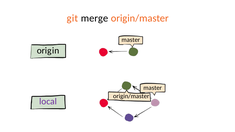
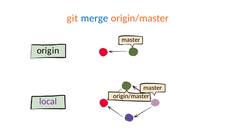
merge colour: black -> blue
